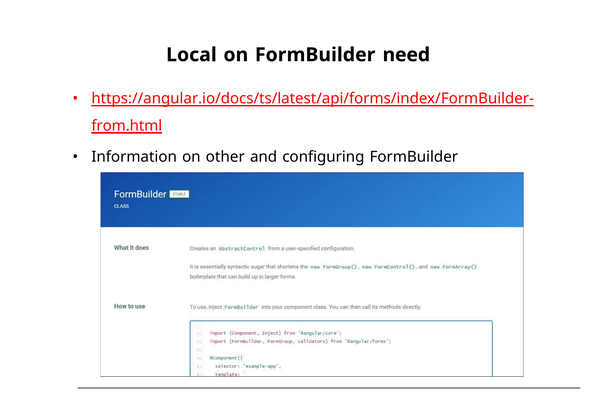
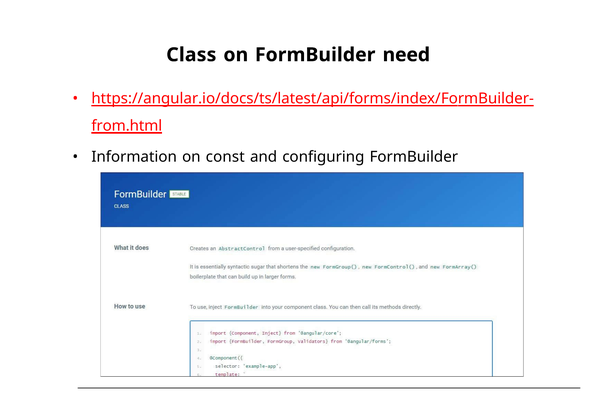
Local: Local -> Class
other: other -> const
